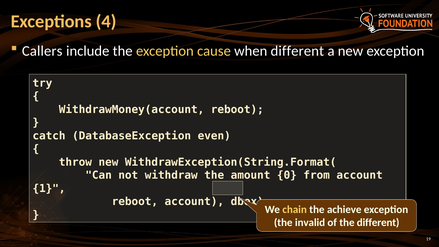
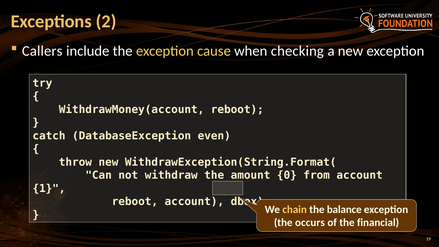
4: 4 -> 2
when different: different -> checking
achieve: achieve -> balance
invalid: invalid -> occurs
the different: different -> financial
